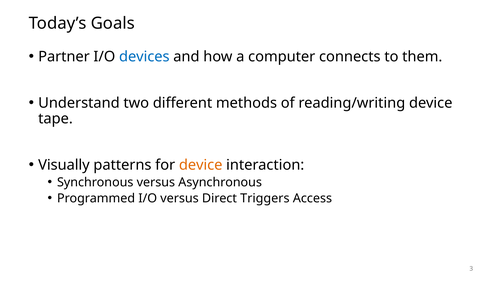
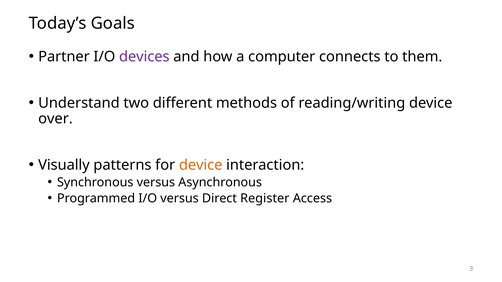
devices colour: blue -> purple
tape: tape -> over
Triggers: Triggers -> Register
